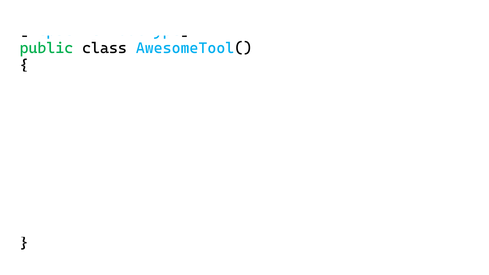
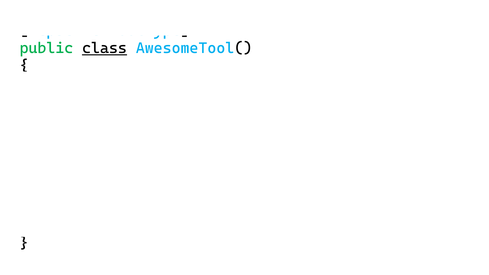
class underline: none -> present
